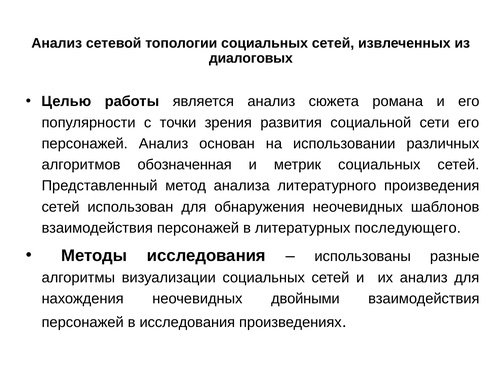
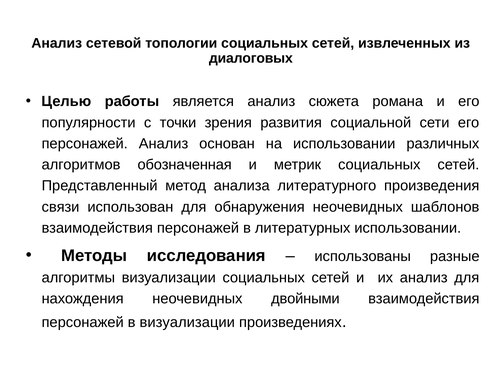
сетей at (61, 207): сетей -> связи
литературных последующего: последующего -> использовании
в исследования: исследования -> визуализации
